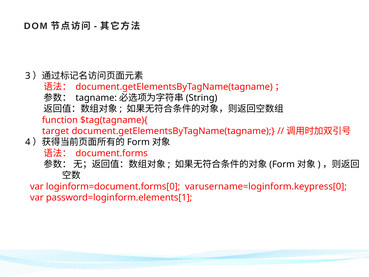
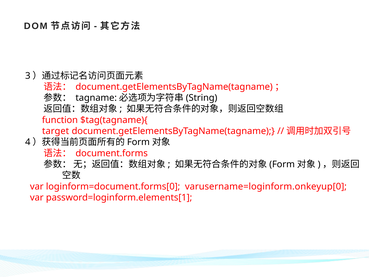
varusername=loginform.keypress[0: varusername=loginform.keypress[0 -> varusername=loginform.onkeyup[0
